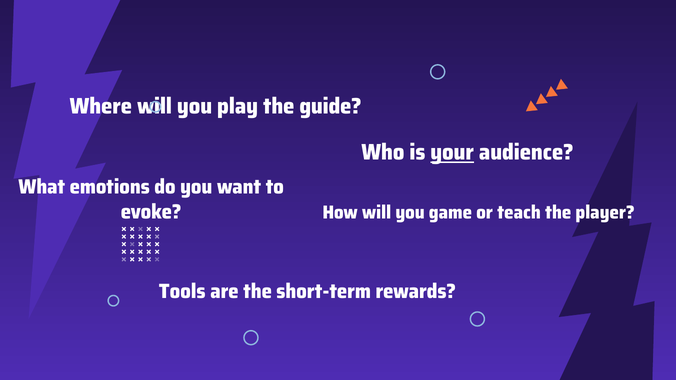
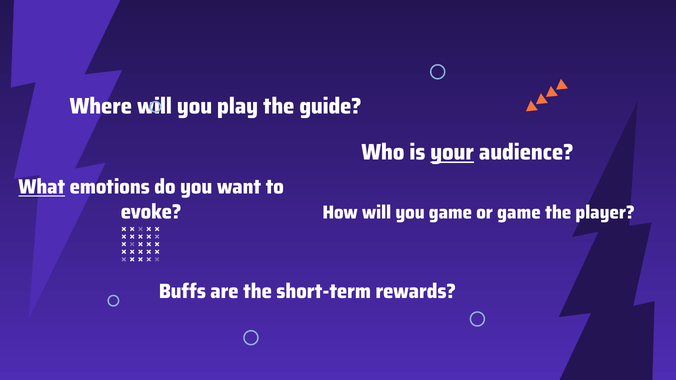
What underline: none -> present
or teach: teach -> game
Tools: Tools -> Buffs
